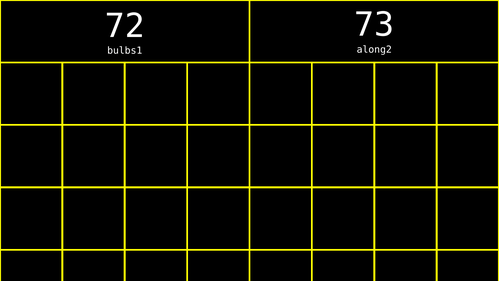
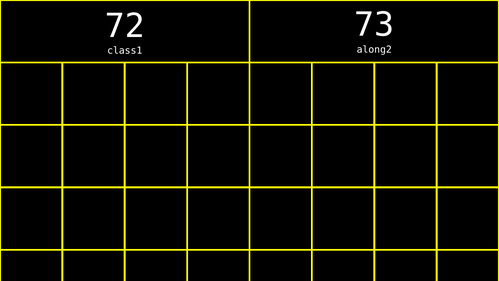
bulbs1: bulbs1 -> class1
